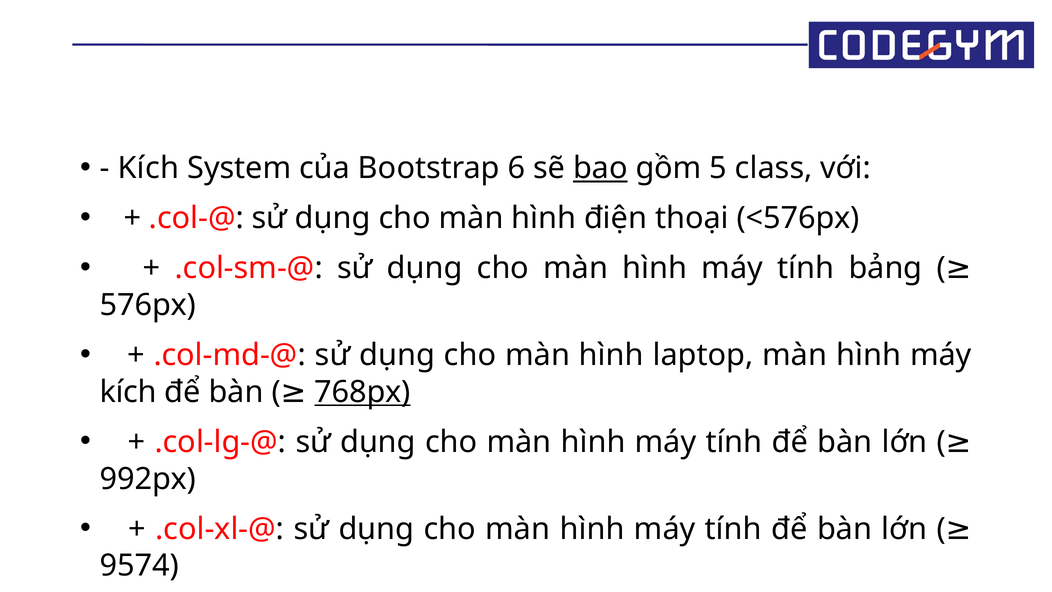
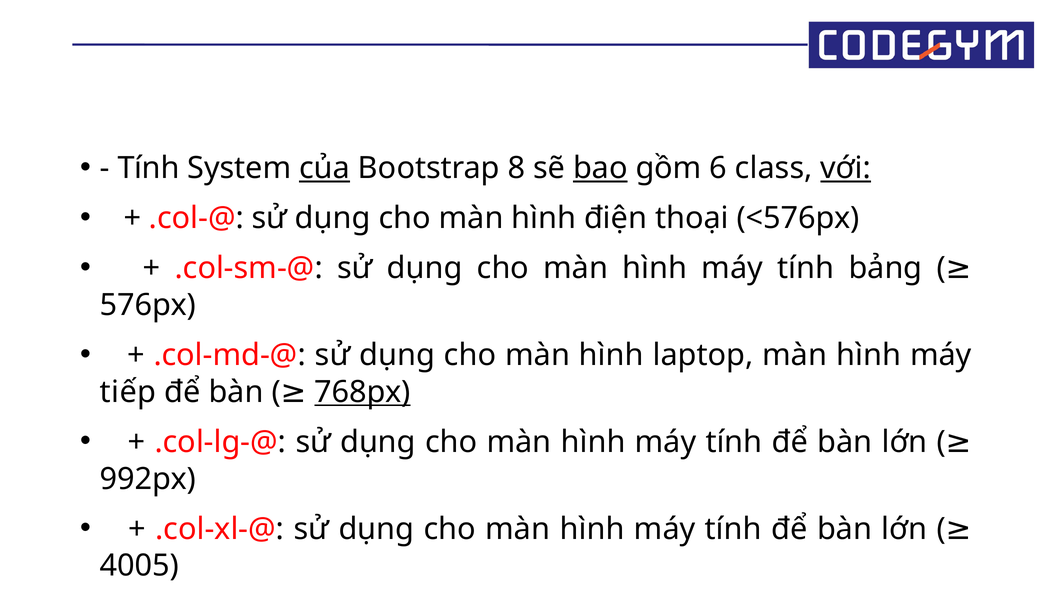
Kích at (148, 168): Kích -> Tính
của underline: none -> present
6: 6 -> 8
5: 5 -> 6
với underline: none -> present
kích at (128, 392): kích -> tiếp
9574: 9574 -> 4005
